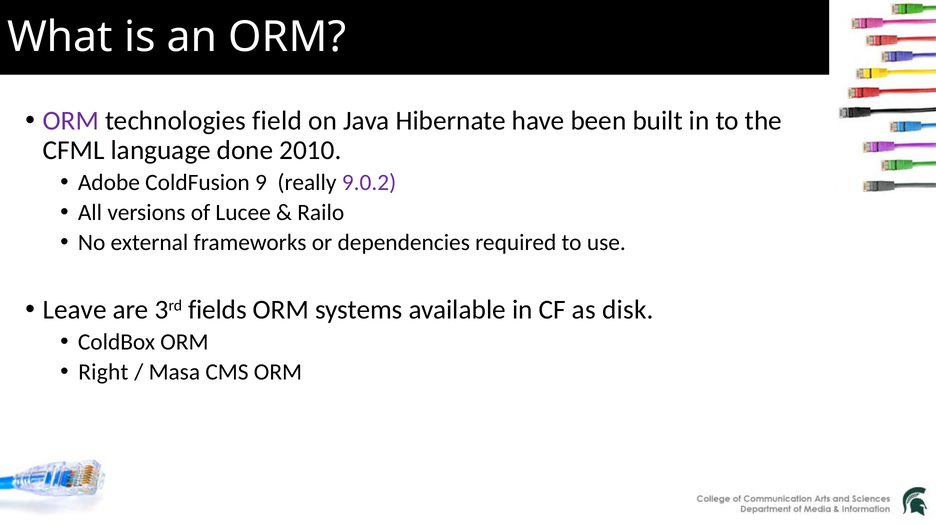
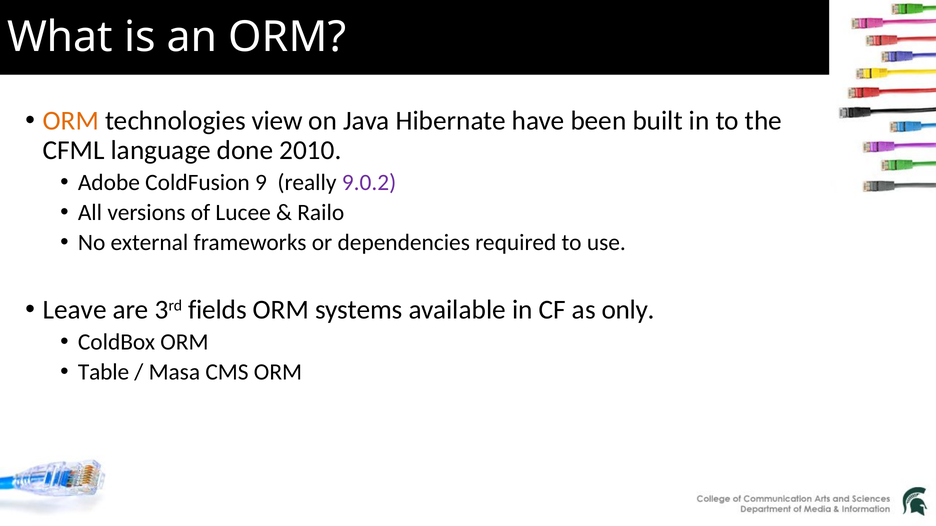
ORM at (71, 121) colour: purple -> orange
field: field -> view
disk: disk -> only
Right: Right -> Table
